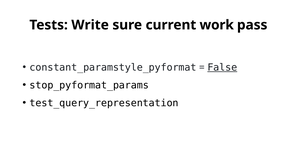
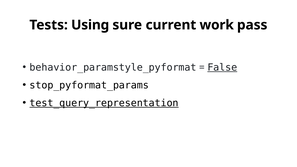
Write: Write -> Using
constant_paramstyle_pyformat: constant_paramstyle_pyformat -> behavior_paramstyle_pyformat
test_query_representation underline: none -> present
